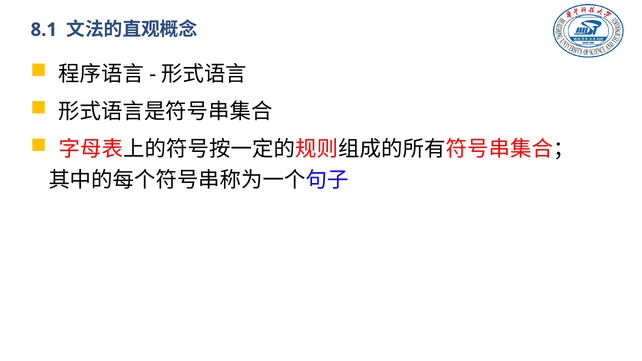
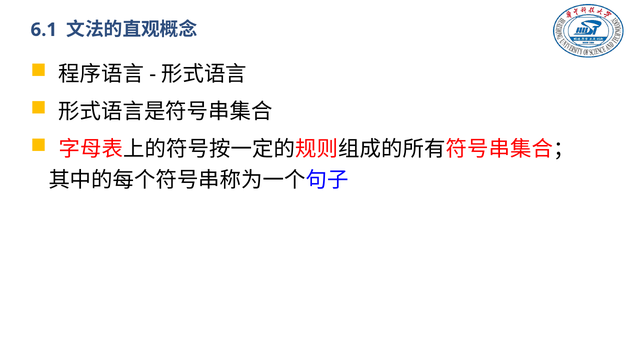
8.1: 8.1 -> 6.1
